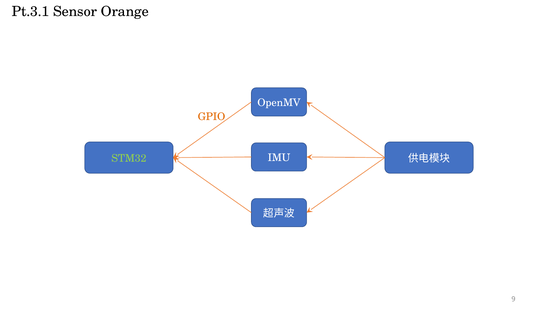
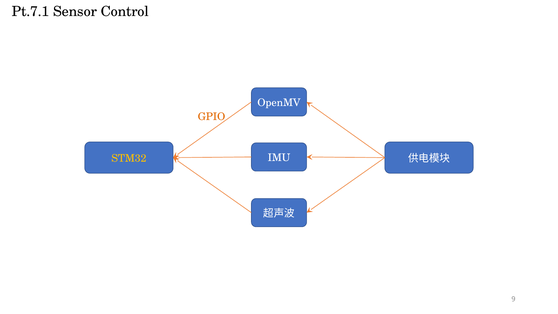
Pt.3.1: Pt.3.1 -> Pt.7.1
Orange: Orange -> Control
STM32 colour: light green -> yellow
